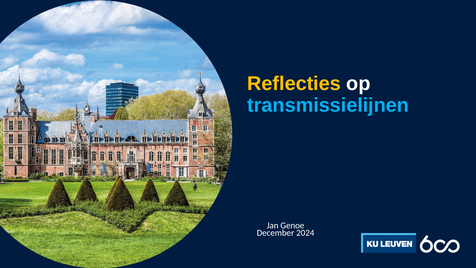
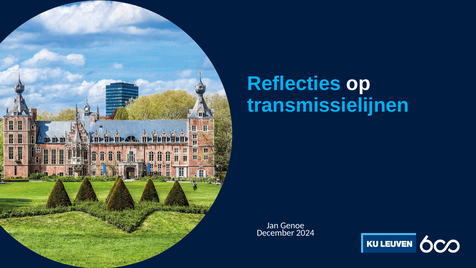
Reflecties colour: yellow -> light blue
